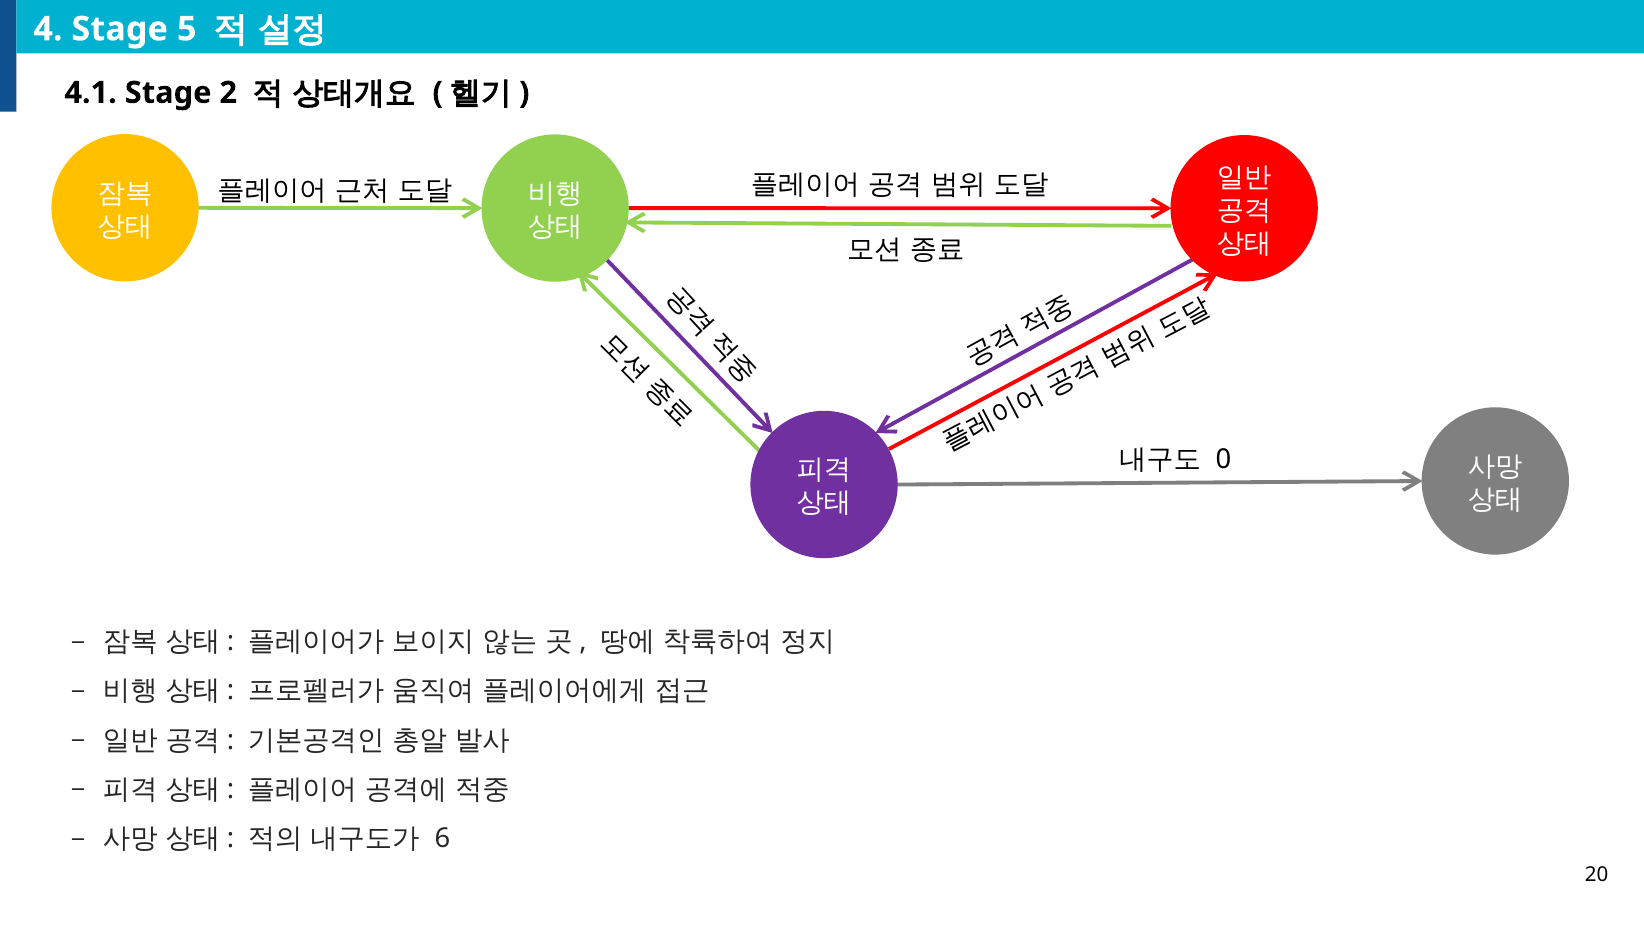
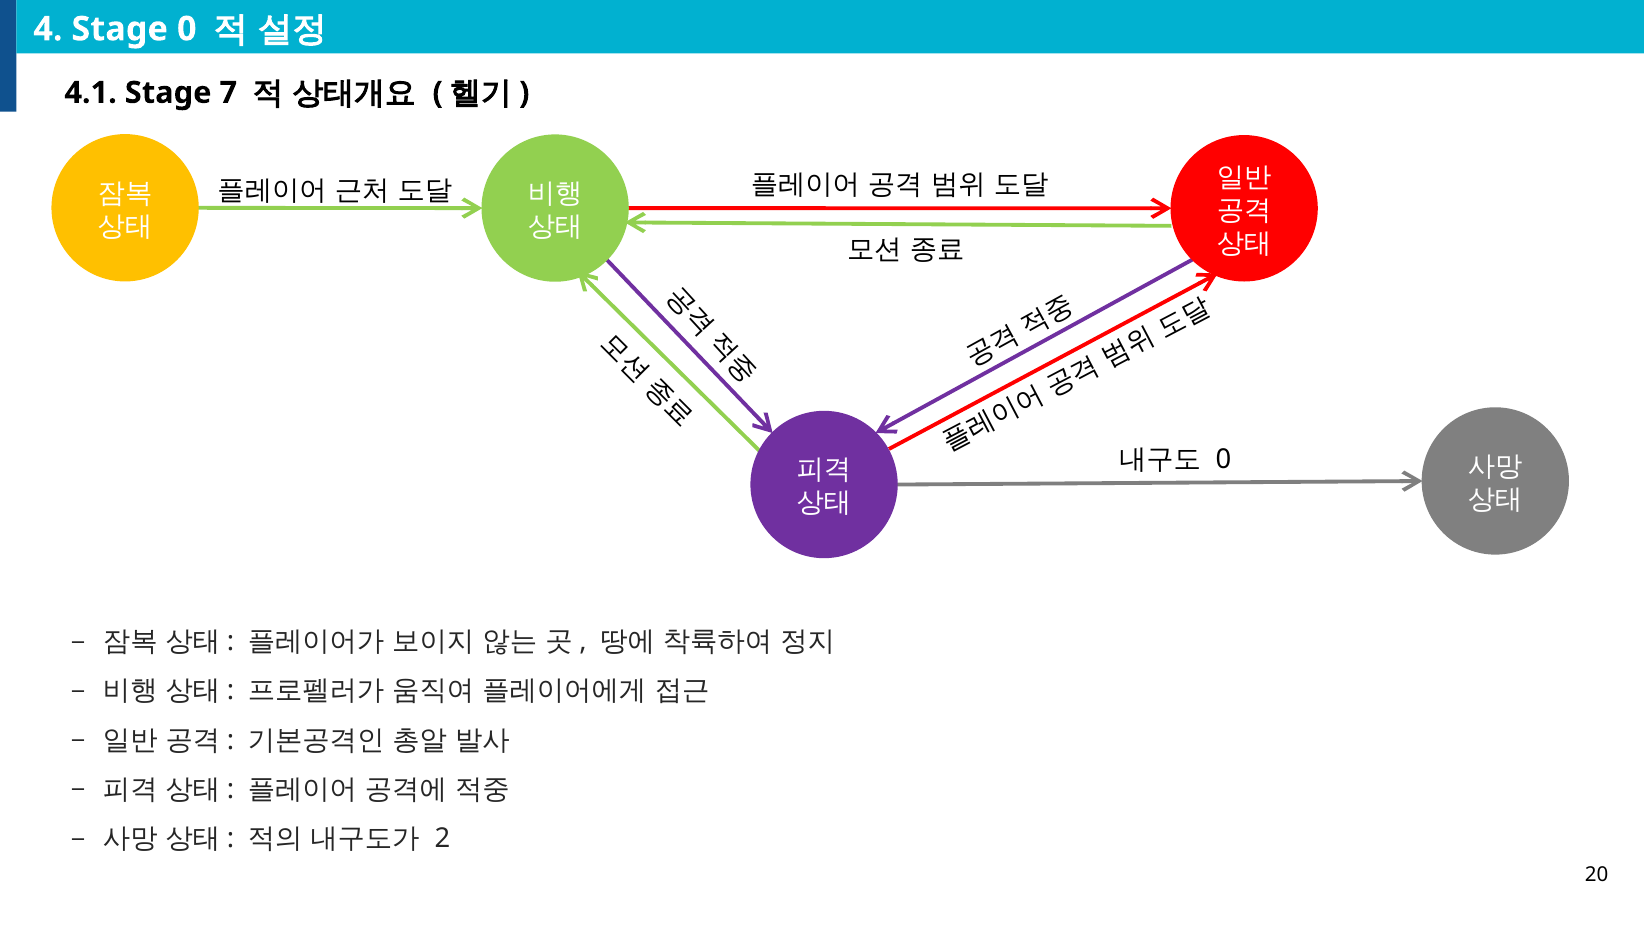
Stage 5: 5 -> 0
2: 2 -> 7
6: 6 -> 2
